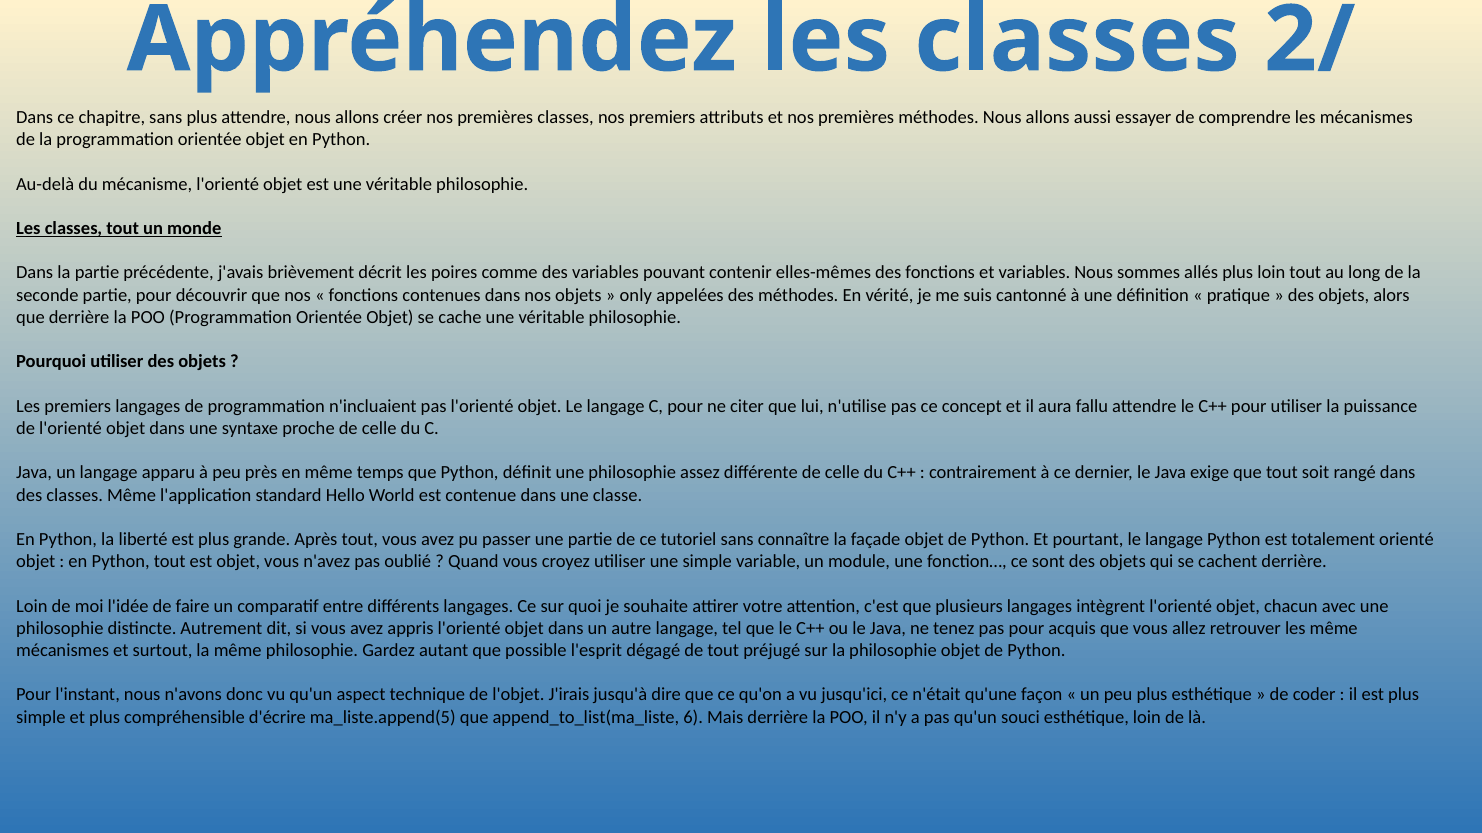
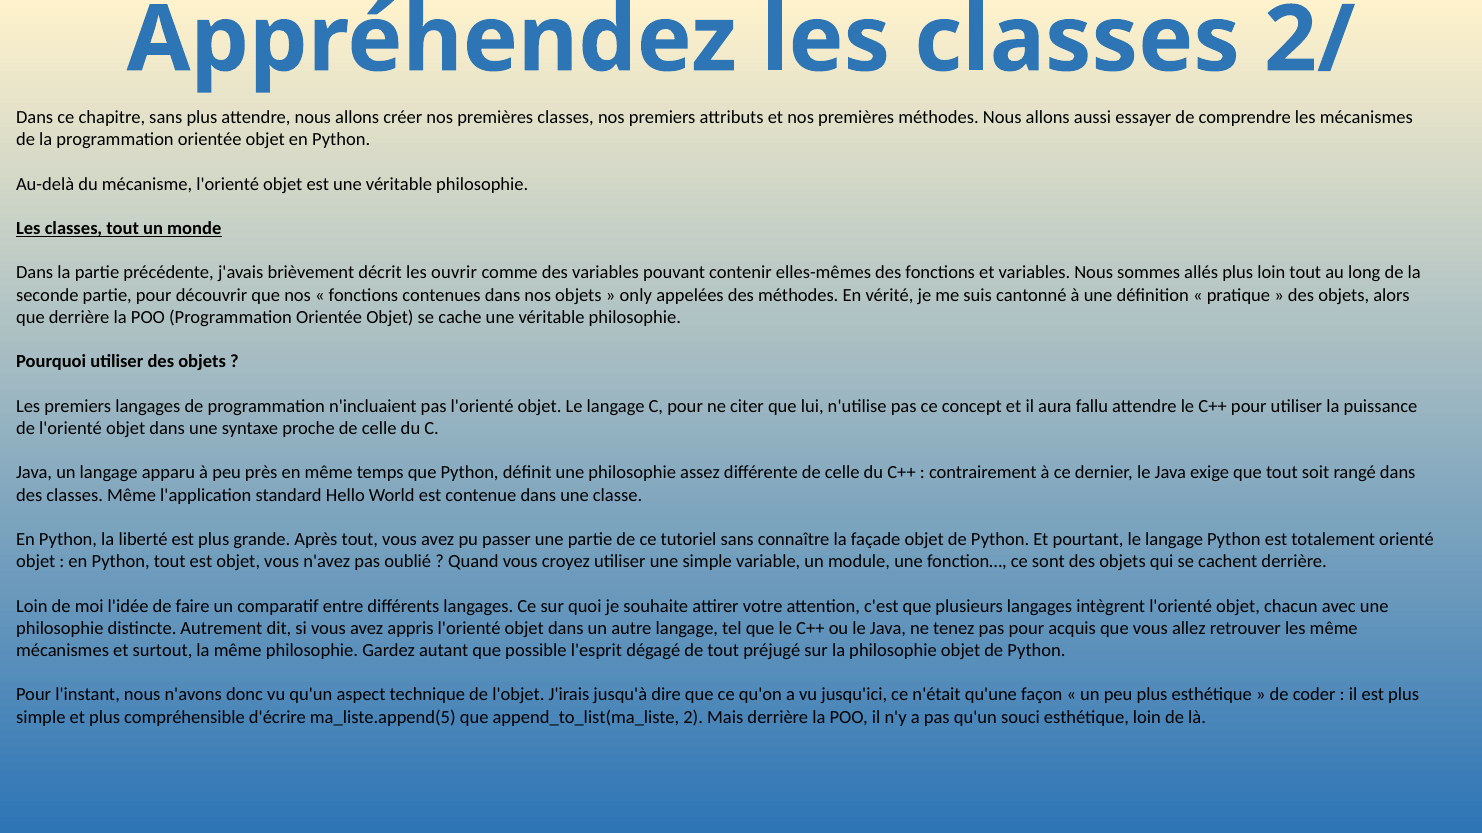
poires: poires -> ouvrir
6: 6 -> 2
